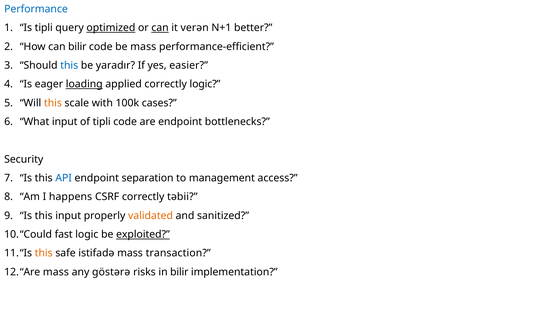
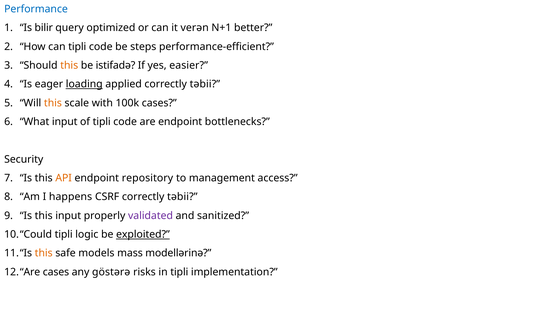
Is tipli: tipli -> bilir
optimized underline: present -> none
can at (160, 28) underline: present -> none
can bilir: bilir -> tipli
be mass: mass -> steps
this at (69, 65) colour: blue -> orange
yaradır: yaradır -> istifadə
applied correctly logic: logic -> təbii
API colour: blue -> orange
separation: separation -> repository
validated colour: orange -> purple
fast at (64, 235): fast -> tipli
istifadə: istifadə -> models
transaction: transaction -> modellərinə
mass at (56, 272): mass -> cases
in bilir: bilir -> tipli
